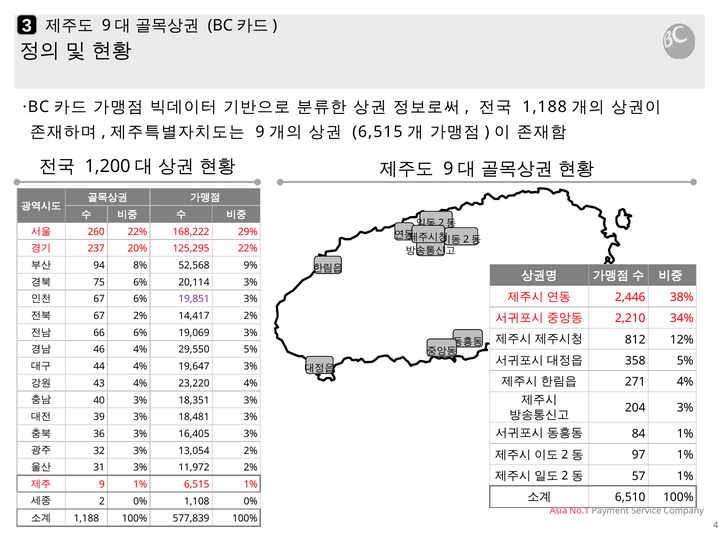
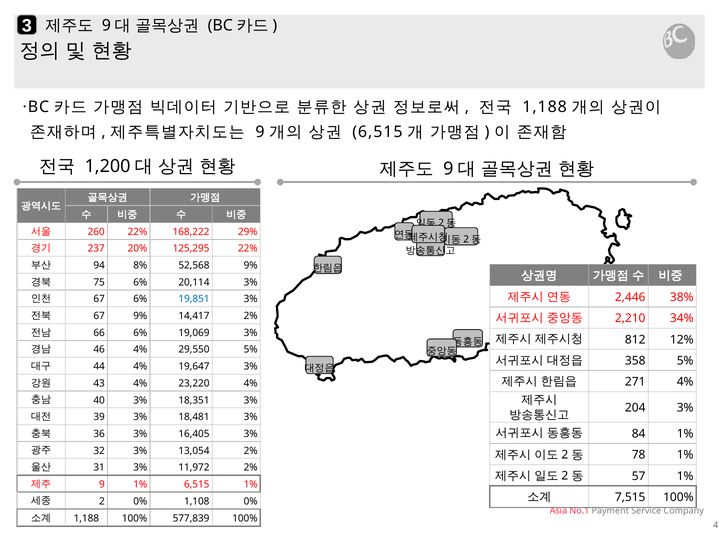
19,851 colour: purple -> blue
67 2%: 2% -> 9%
97: 97 -> 78
6,510: 6,510 -> 7,515
